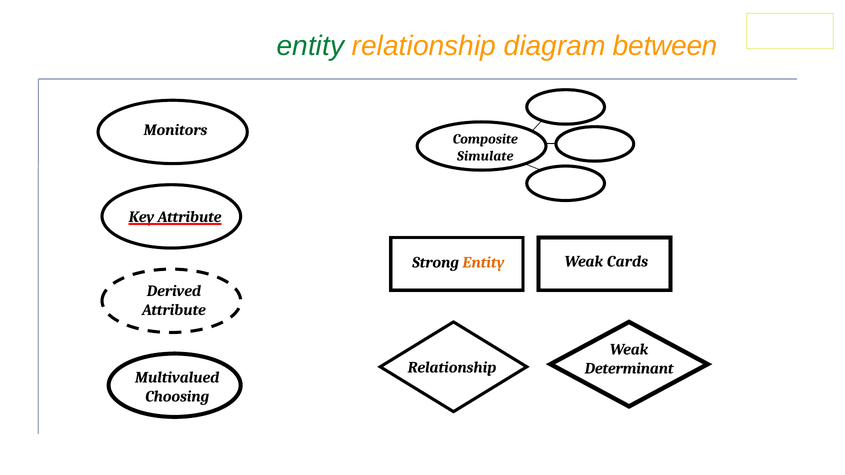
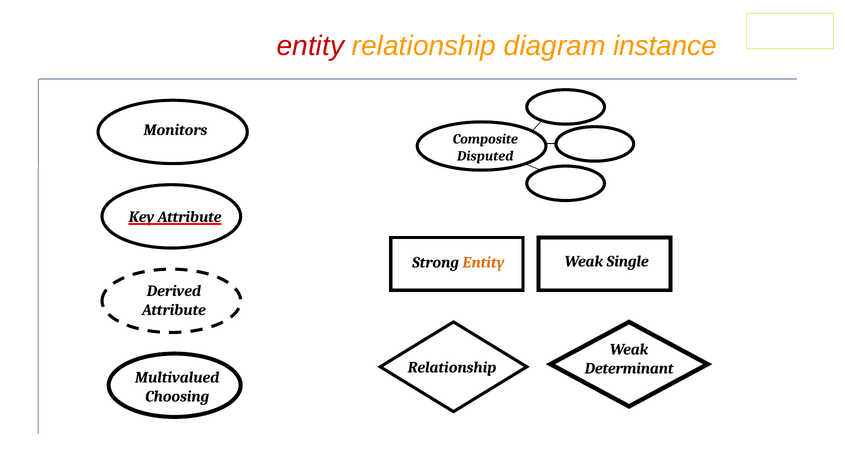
entity at (310, 46) colour: green -> red
between: between -> instance
Simulate: Simulate -> Disputed
Cards: Cards -> Single
